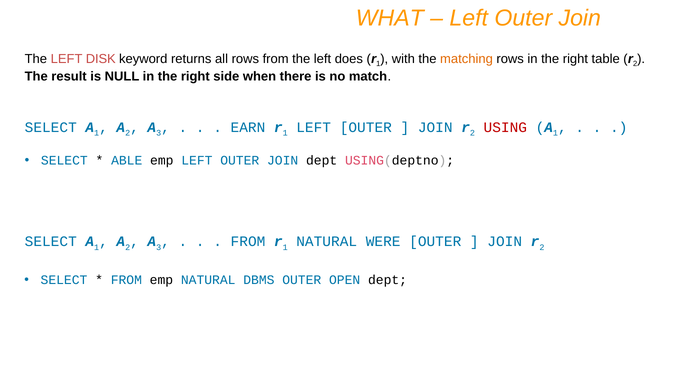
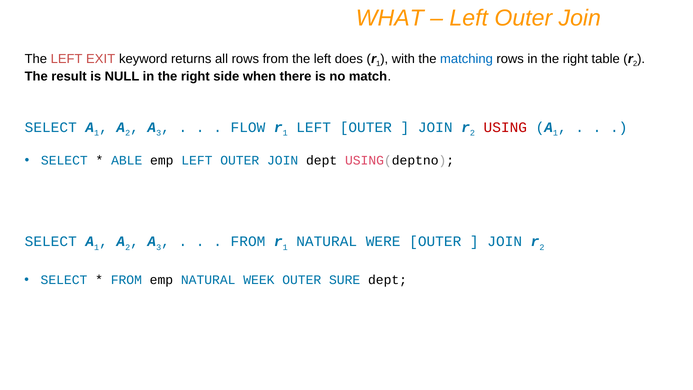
DISK: DISK -> EXIT
matching colour: orange -> blue
EARN: EARN -> FLOW
DBMS: DBMS -> WEEK
OPEN: OPEN -> SURE
